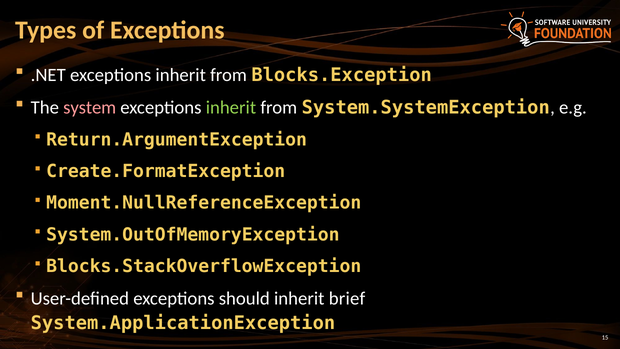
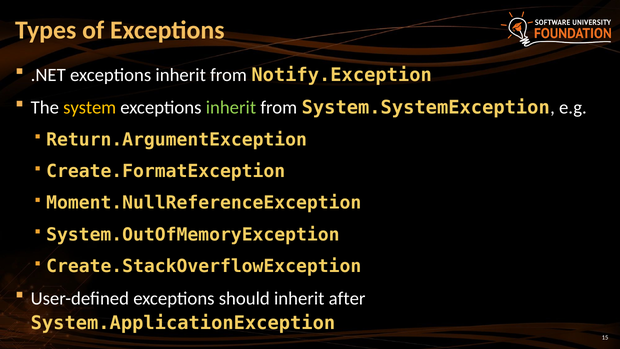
Blocks.Exception: Blocks.Exception -> Notify.Exception
system colour: pink -> yellow
Blocks.StackOverflowException: Blocks.StackOverflowException -> Create.StackOverflowException
brief: brief -> after
